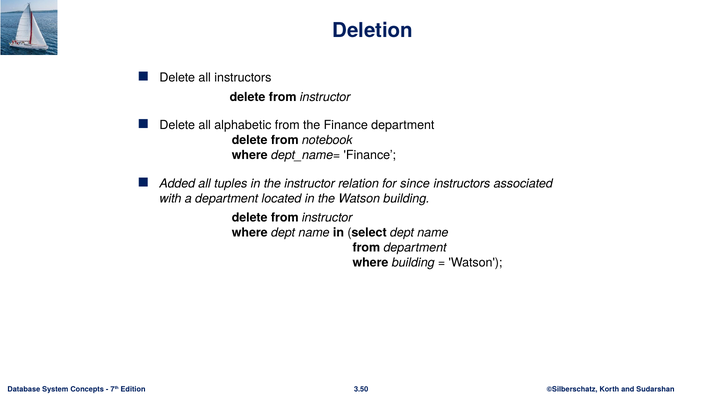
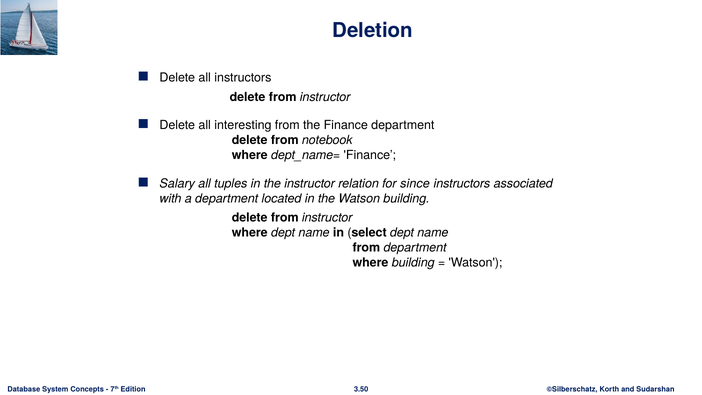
alphabetic: alphabetic -> interesting
Added: Added -> Salary
